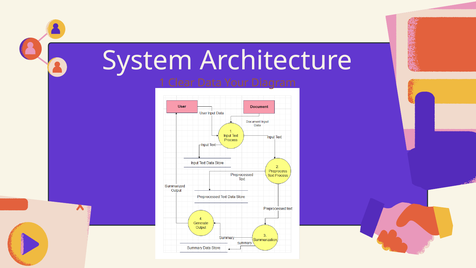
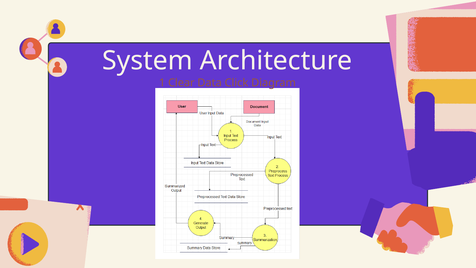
Your: Your -> Click
